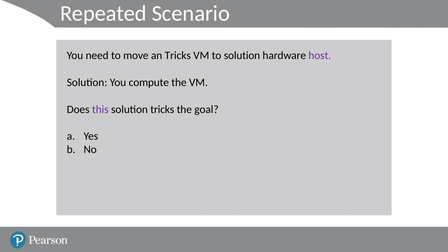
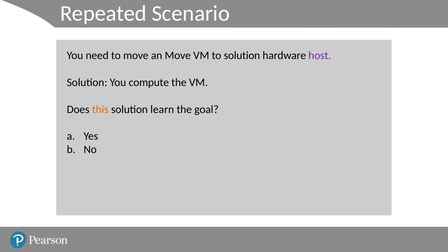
an Tricks: Tricks -> Move
this colour: purple -> orange
solution tricks: tricks -> learn
